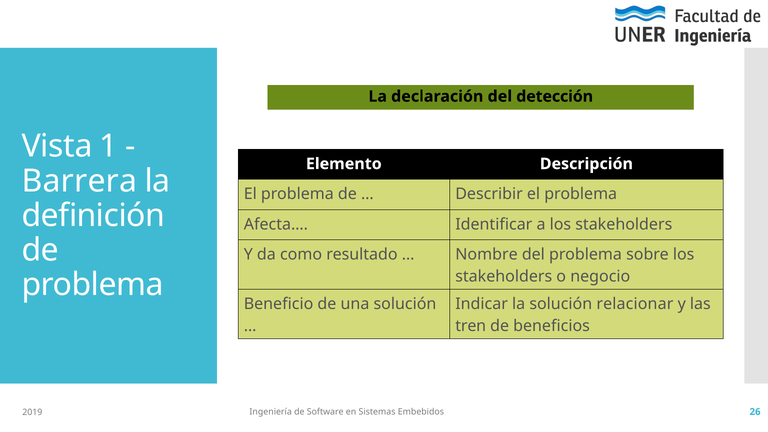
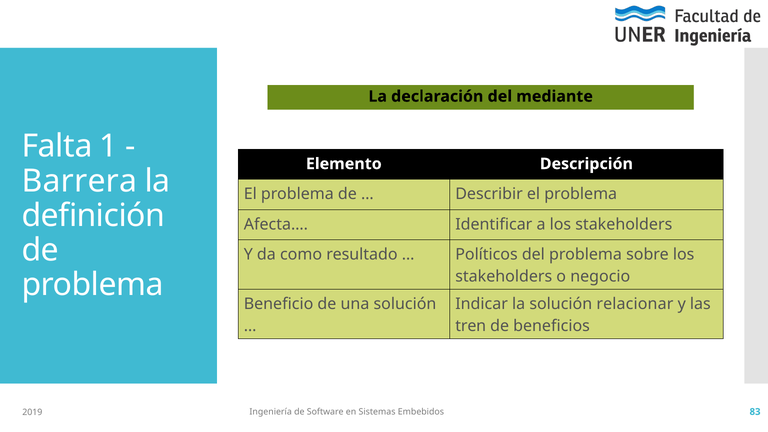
detección: detección -> mediante
Vista: Vista -> Falta
Nombre: Nombre -> Políticos
26: 26 -> 83
